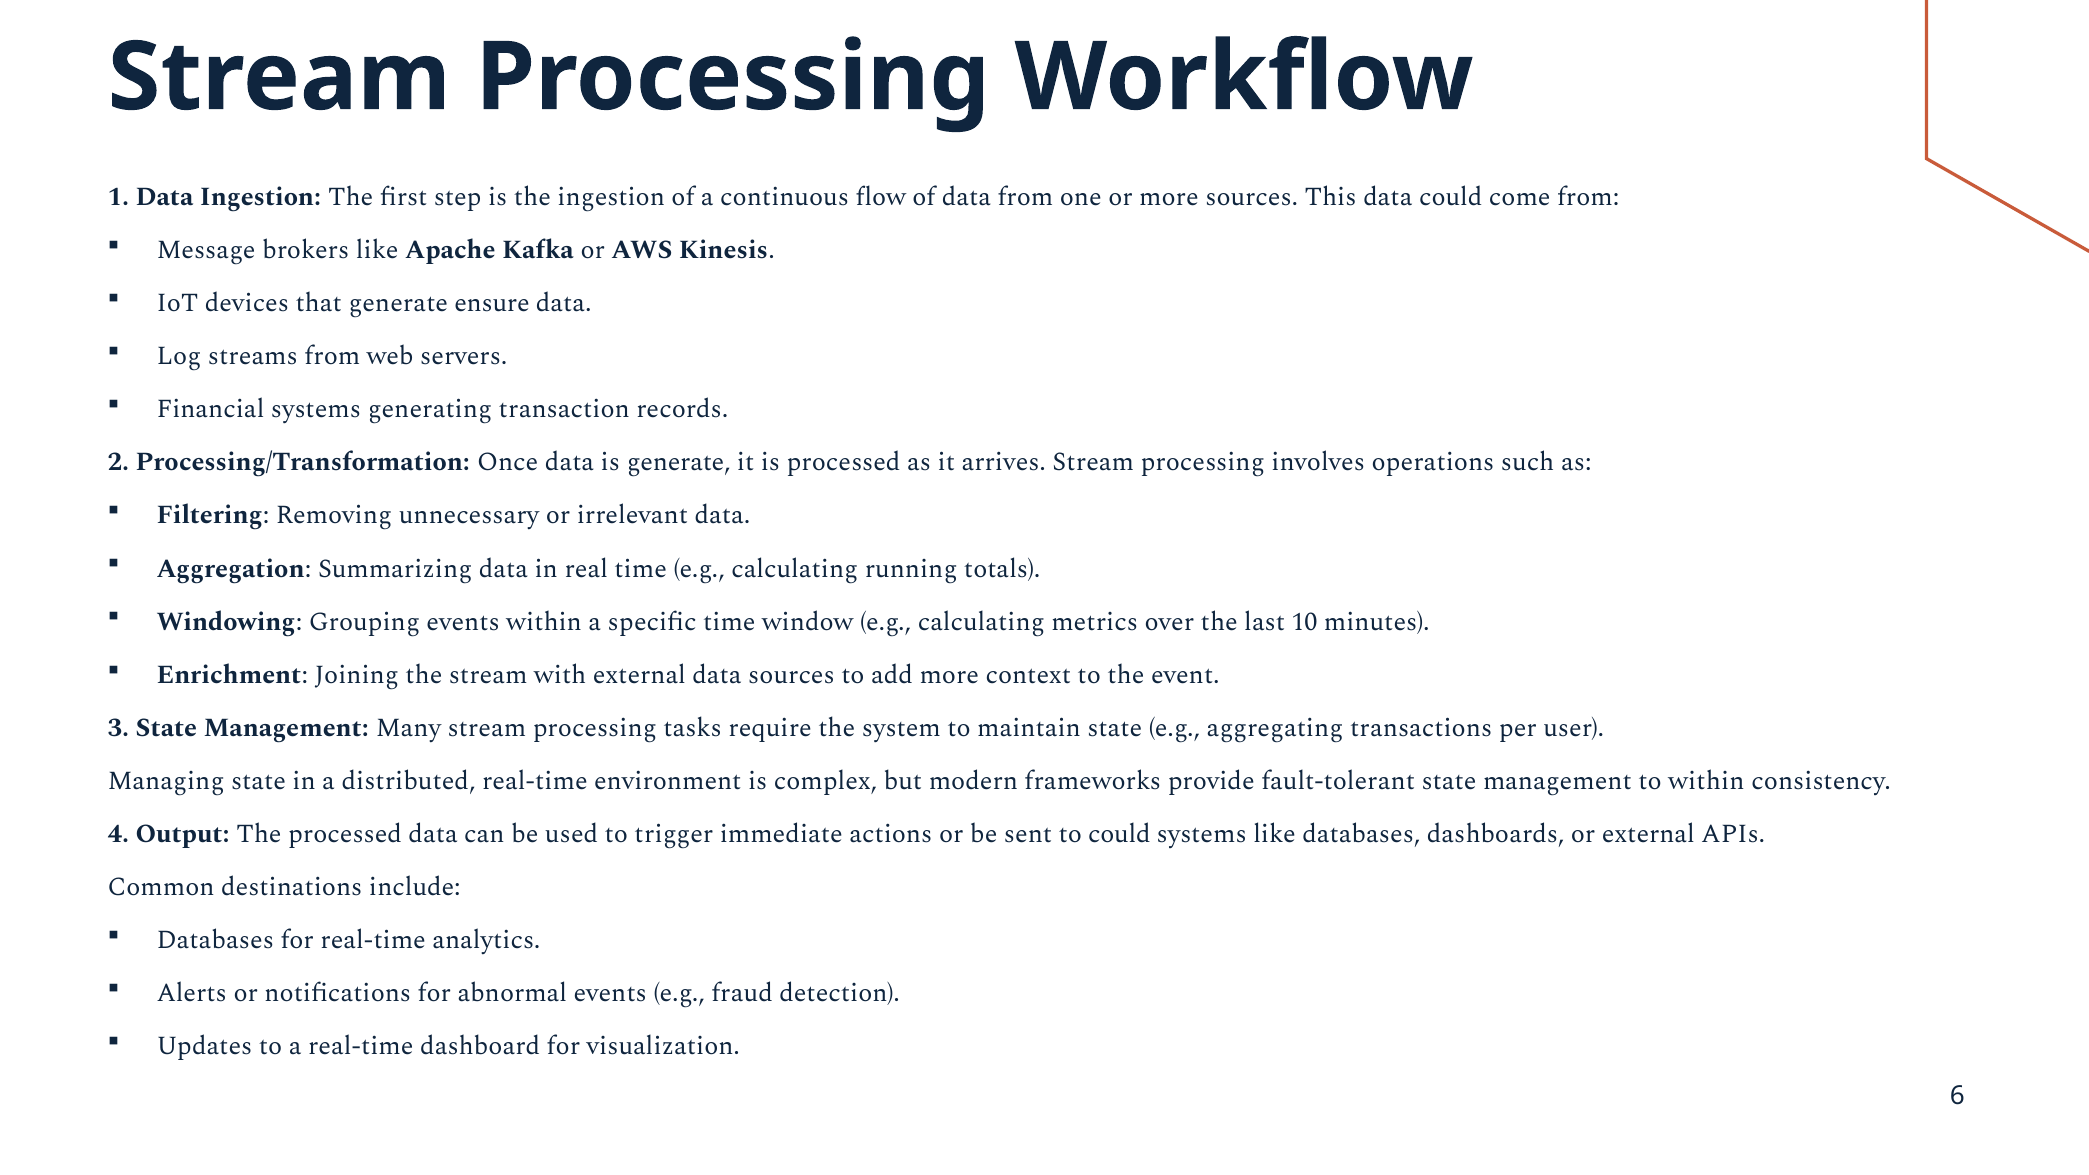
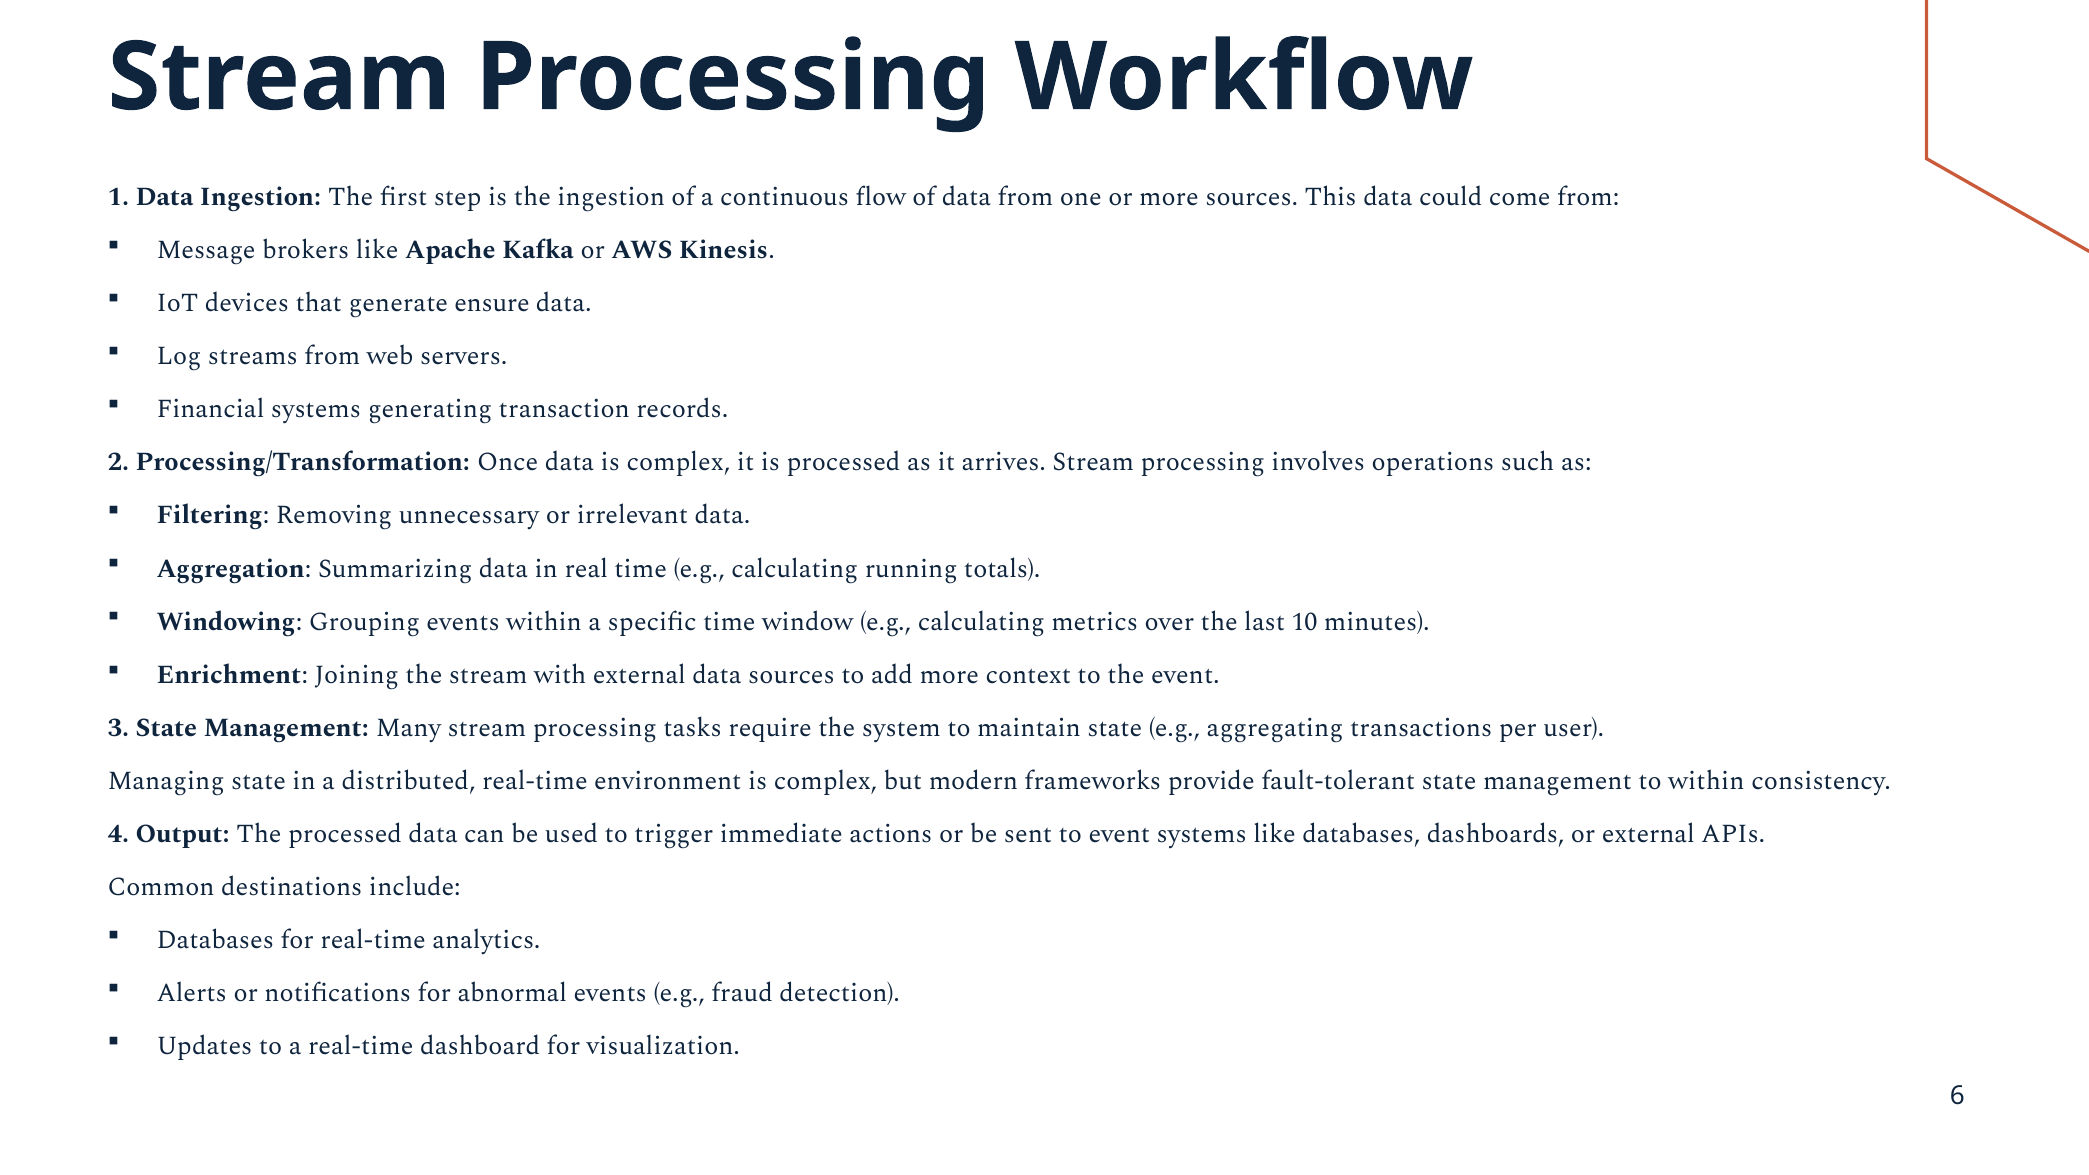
data is generate: generate -> complex
to could: could -> event
